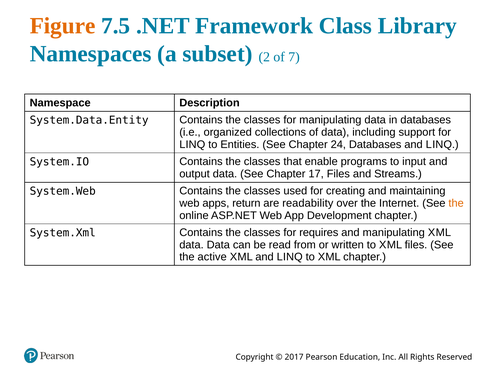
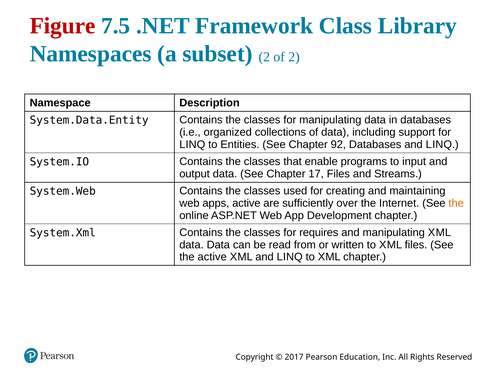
Figure colour: orange -> red
of 7: 7 -> 2
24: 24 -> 92
apps return: return -> active
readability: readability -> sufficiently
